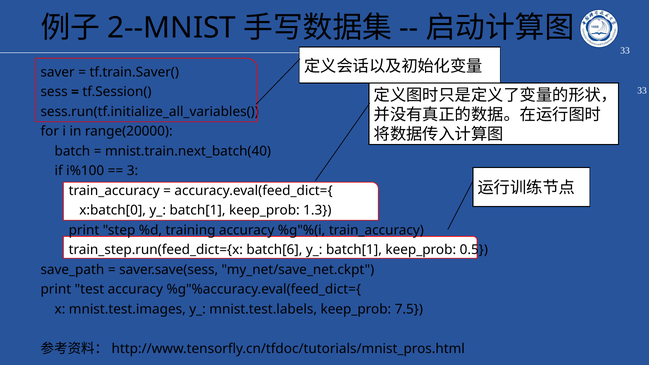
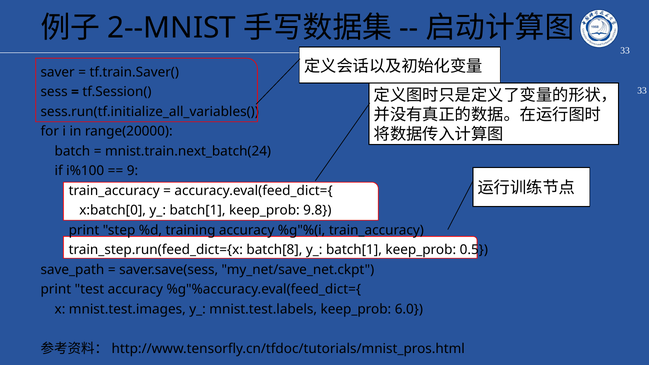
mnist.train.next_batch(40: mnist.train.next_batch(40 -> mnist.train.next_batch(24
3: 3 -> 9
1.3: 1.3 -> 9.8
batch[6: batch[6 -> batch[8
7.5: 7.5 -> 6.0
